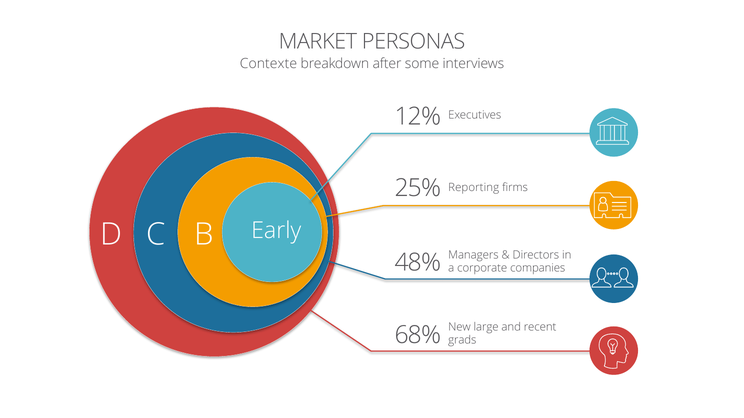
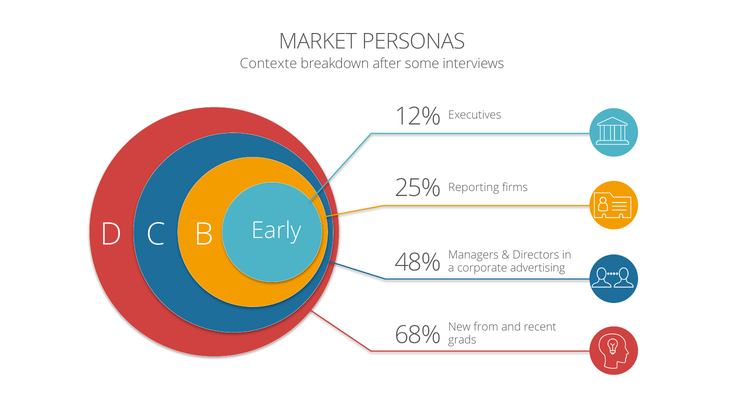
companies: companies -> advertising
large: large -> from
